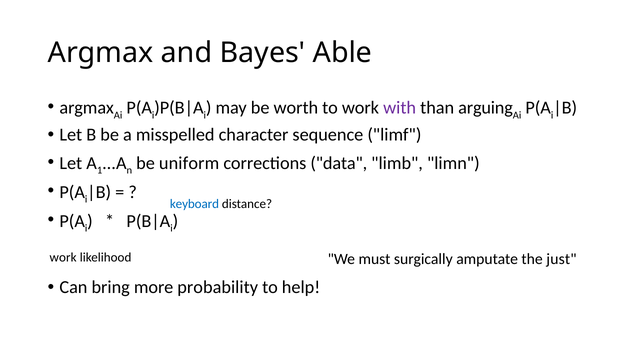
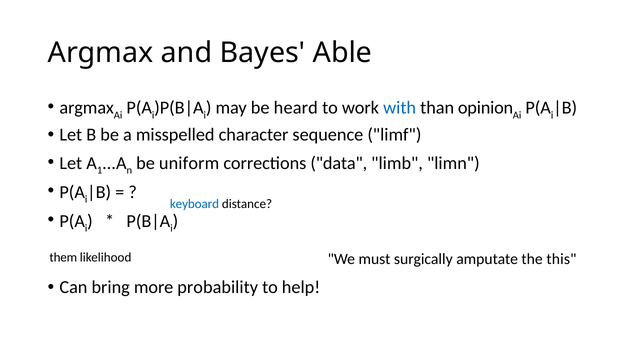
worth: worth -> heard
with colour: purple -> blue
arguing: arguing -> opinion
work at (63, 257): work -> them
just: just -> this
